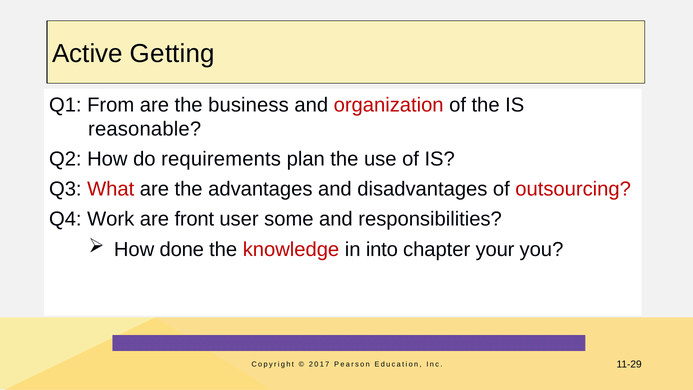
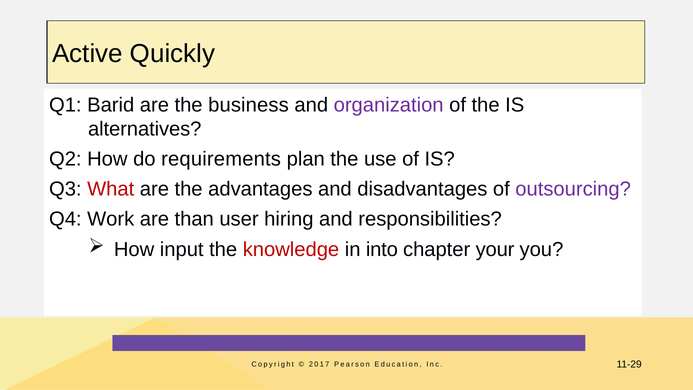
Getting: Getting -> Quickly
From: From -> Barid
organization colour: red -> purple
reasonable: reasonable -> alternatives
outsourcing colour: red -> purple
front: front -> than
some: some -> hiring
done: done -> input
